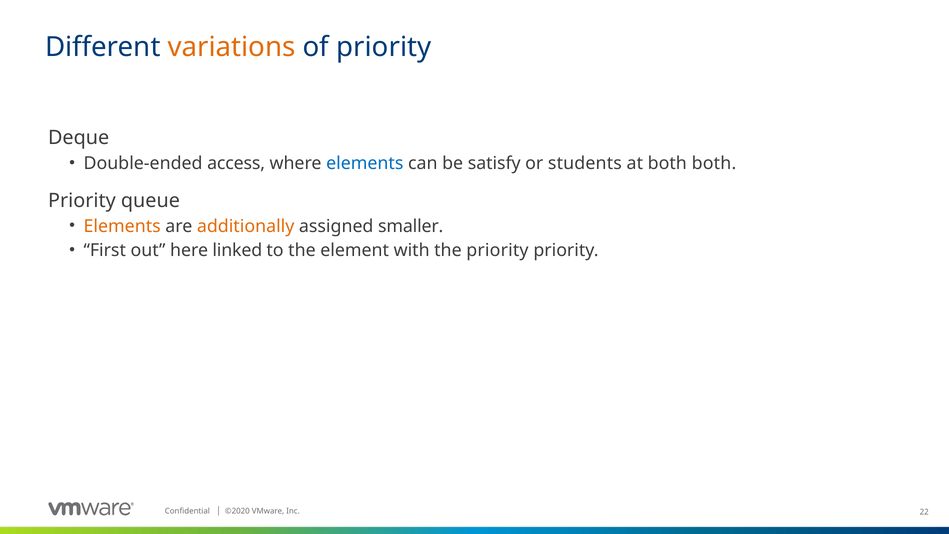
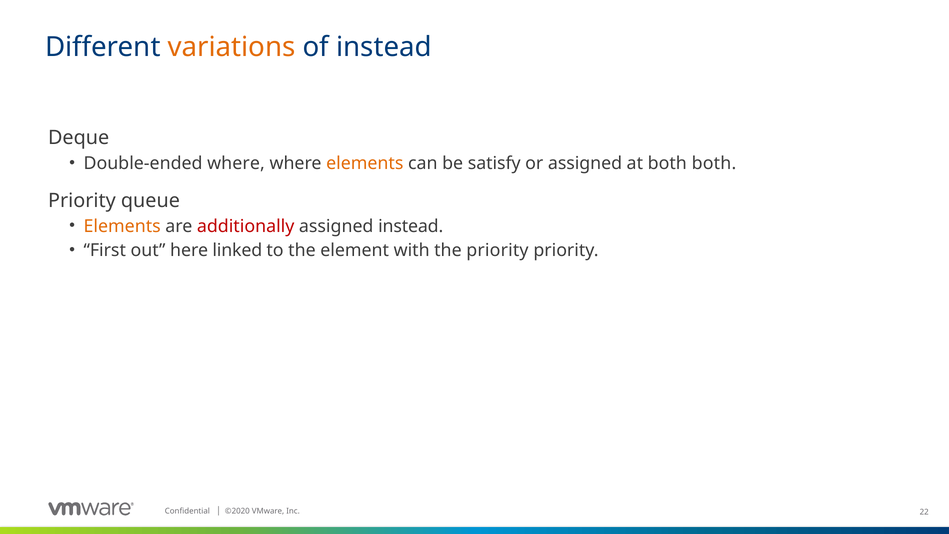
of priority: priority -> instead
Double-ended access: access -> where
elements at (365, 163) colour: blue -> orange
or students: students -> assigned
additionally colour: orange -> red
assigned smaller: smaller -> instead
